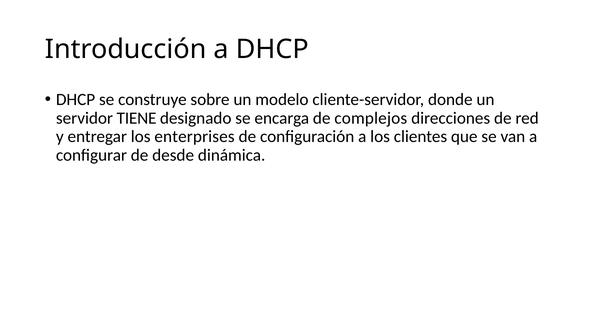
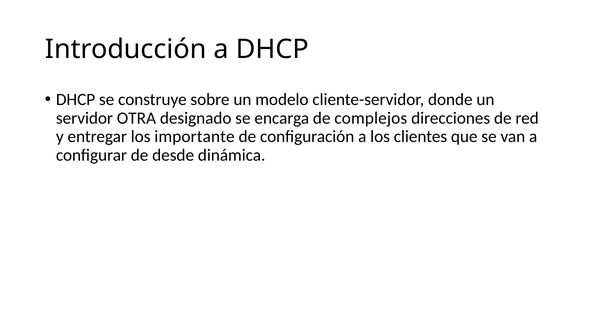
TIENE: TIENE -> OTRA
enterprises: enterprises -> importante
